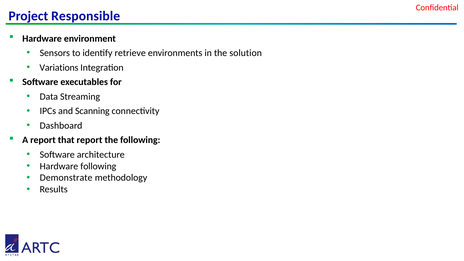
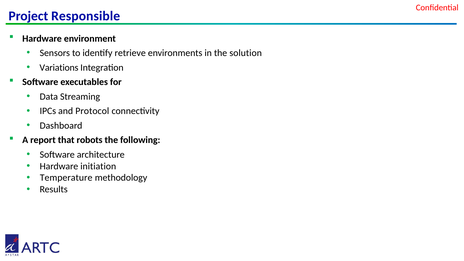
Scanning: Scanning -> Protocol
that report: report -> robots
Hardware following: following -> initiation
Demonstrate: Demonstrate -> Temperature
